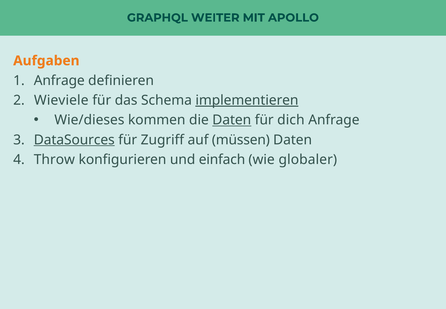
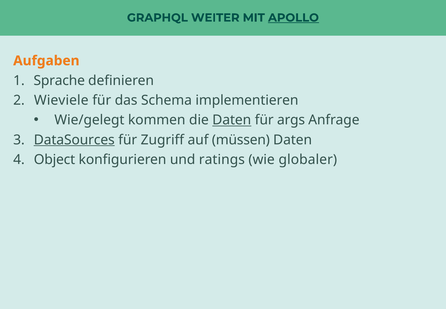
APOLLO underline: none -> present
Anfrage at (59, 80): Anfrage -> Sprache
implementieren underline: present -> none
Wie/dieses: Wie/dieses -> Wie/gelegt
dich: dich -> args
Throw: Throw -> Object
einfach: einfach -> ratings
